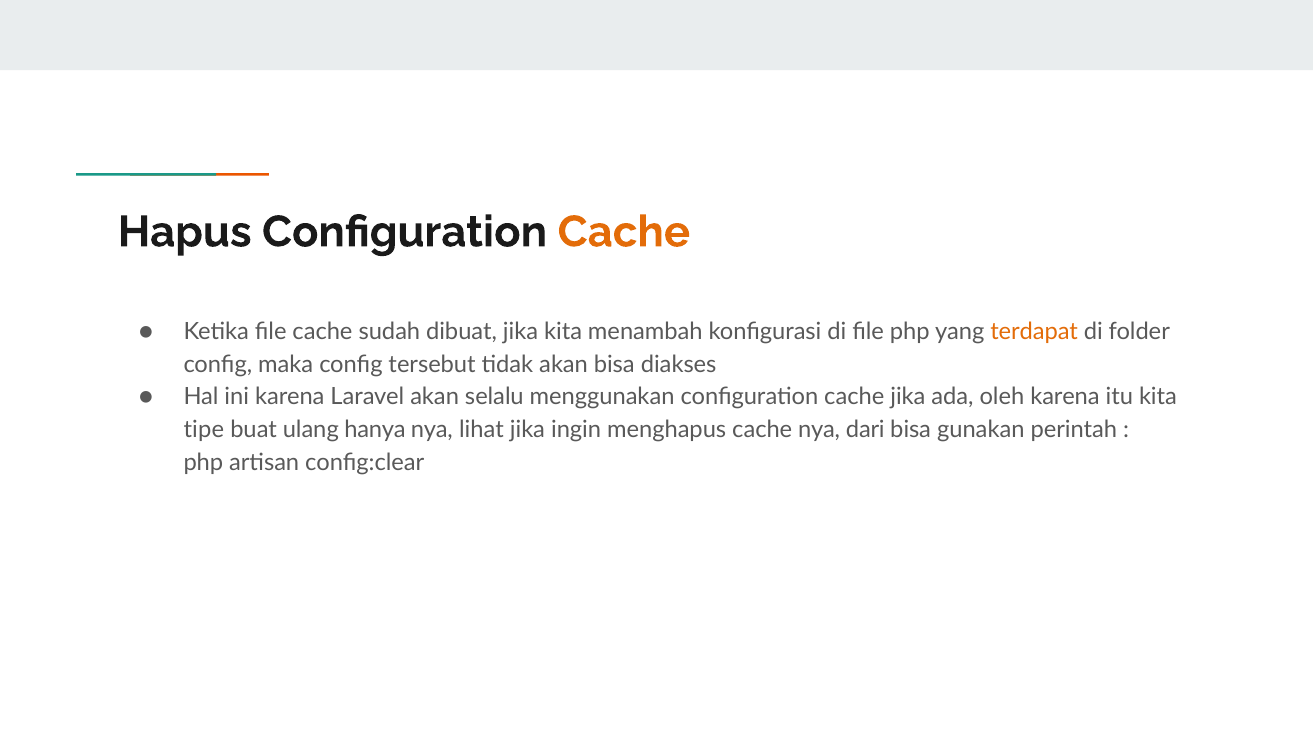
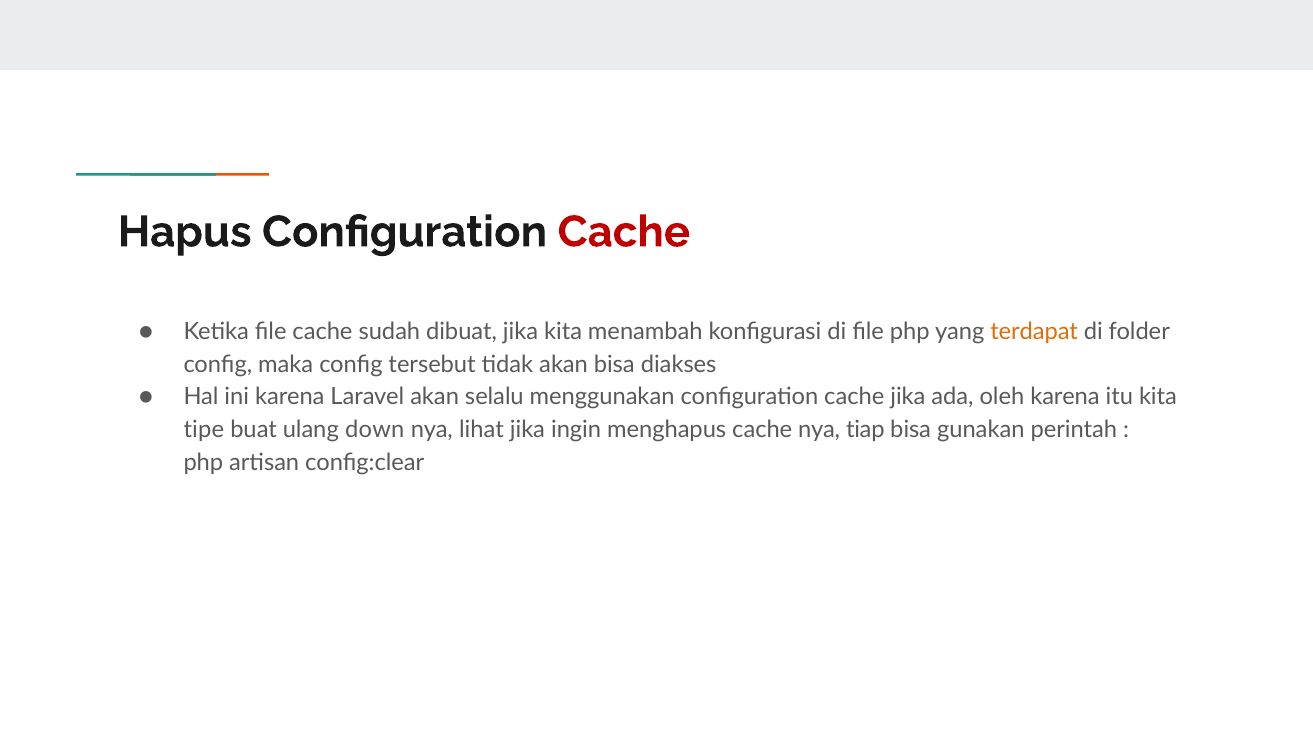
Cache at (624, 232) colour: orange -> red
hanya: hanya -> down
dari: dari -> tiap
